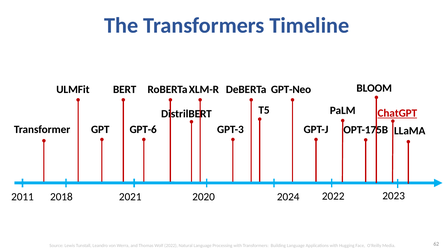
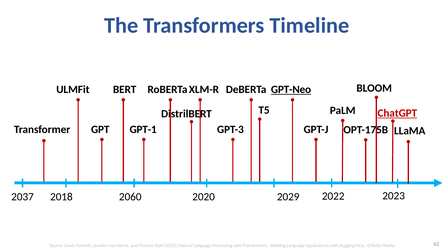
GPT-Neo underline: none -> present
GPT-6: GPT-6 -> GPT-1
2011: 2011 -> 2037
2021: 2021 -> 2060
2024: 2024 -> 2029
